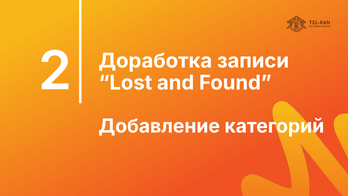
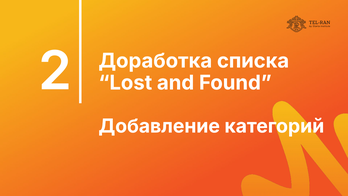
записи: записи -> списка
